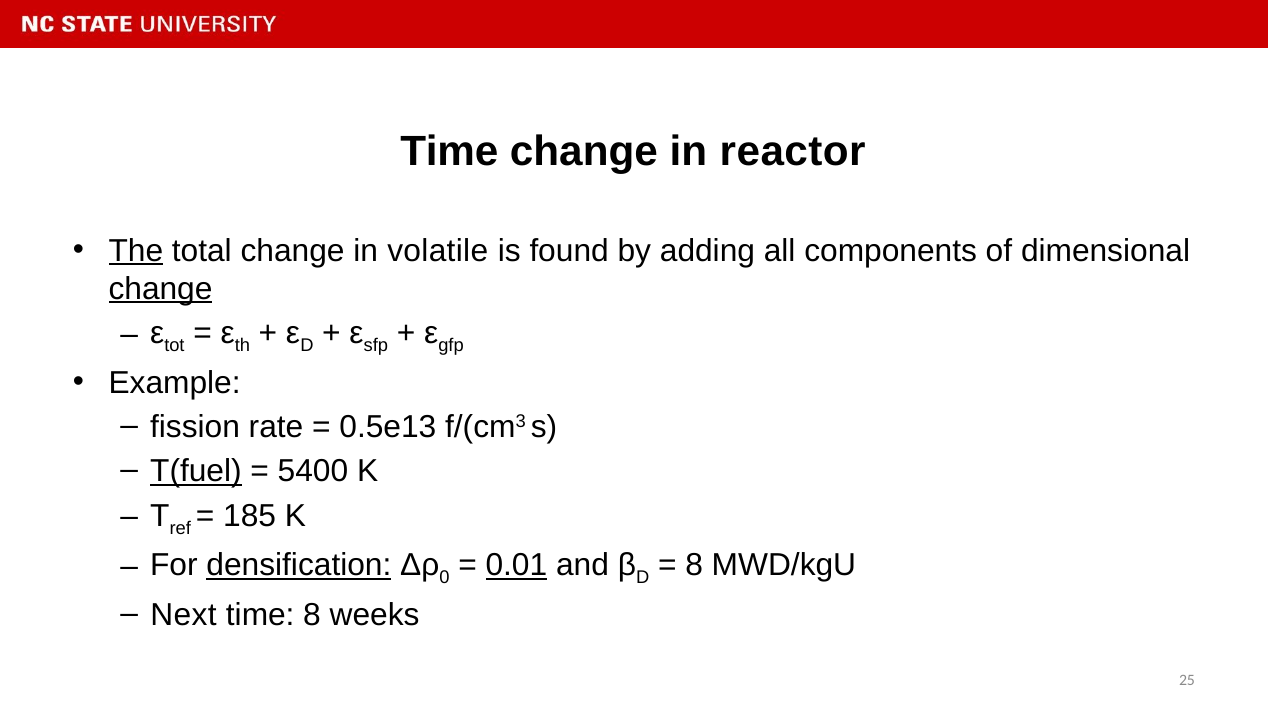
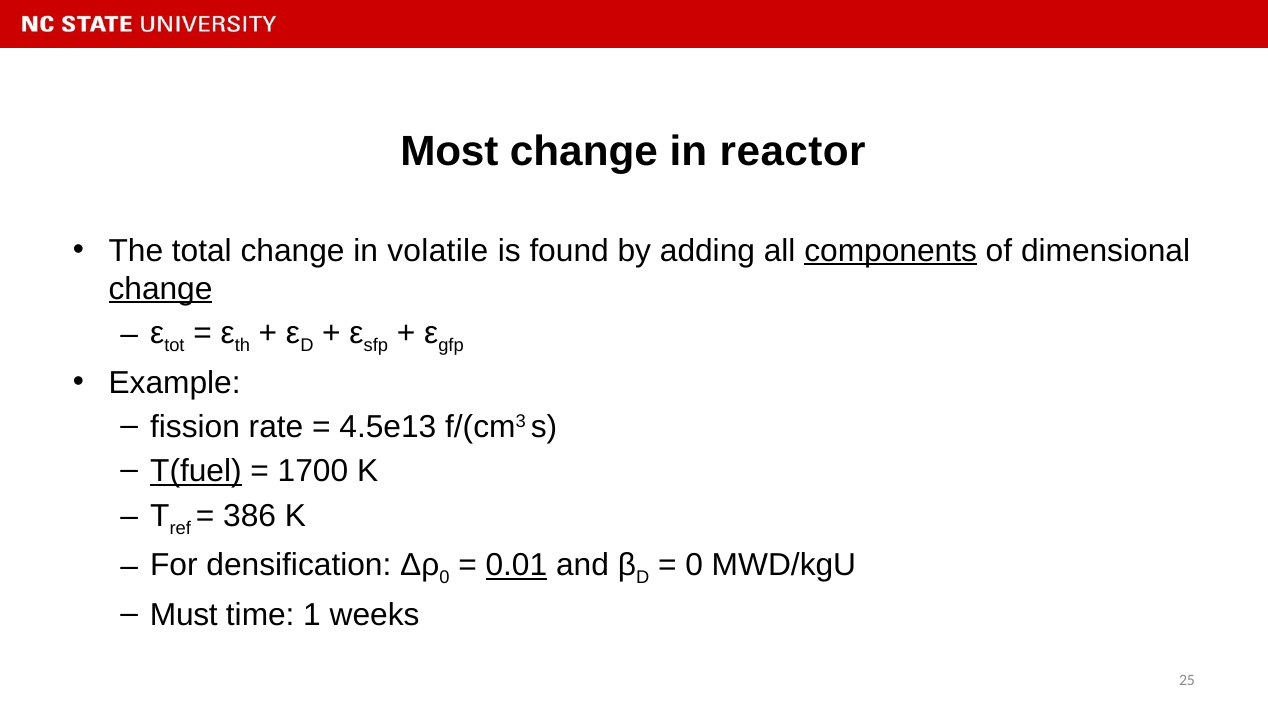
Time at (449, 152): Time -> Most
The underline: present -> none
components underline: none -> present
0.5e13: 0.5e13 -> 4.5e13
5400: 5400 -> 1700
185: 185 -> 386
densification underline: present -> none
8 at (694, 565): 8 -> 0
Next: Next -> Must
time 8: 8 -> 1
